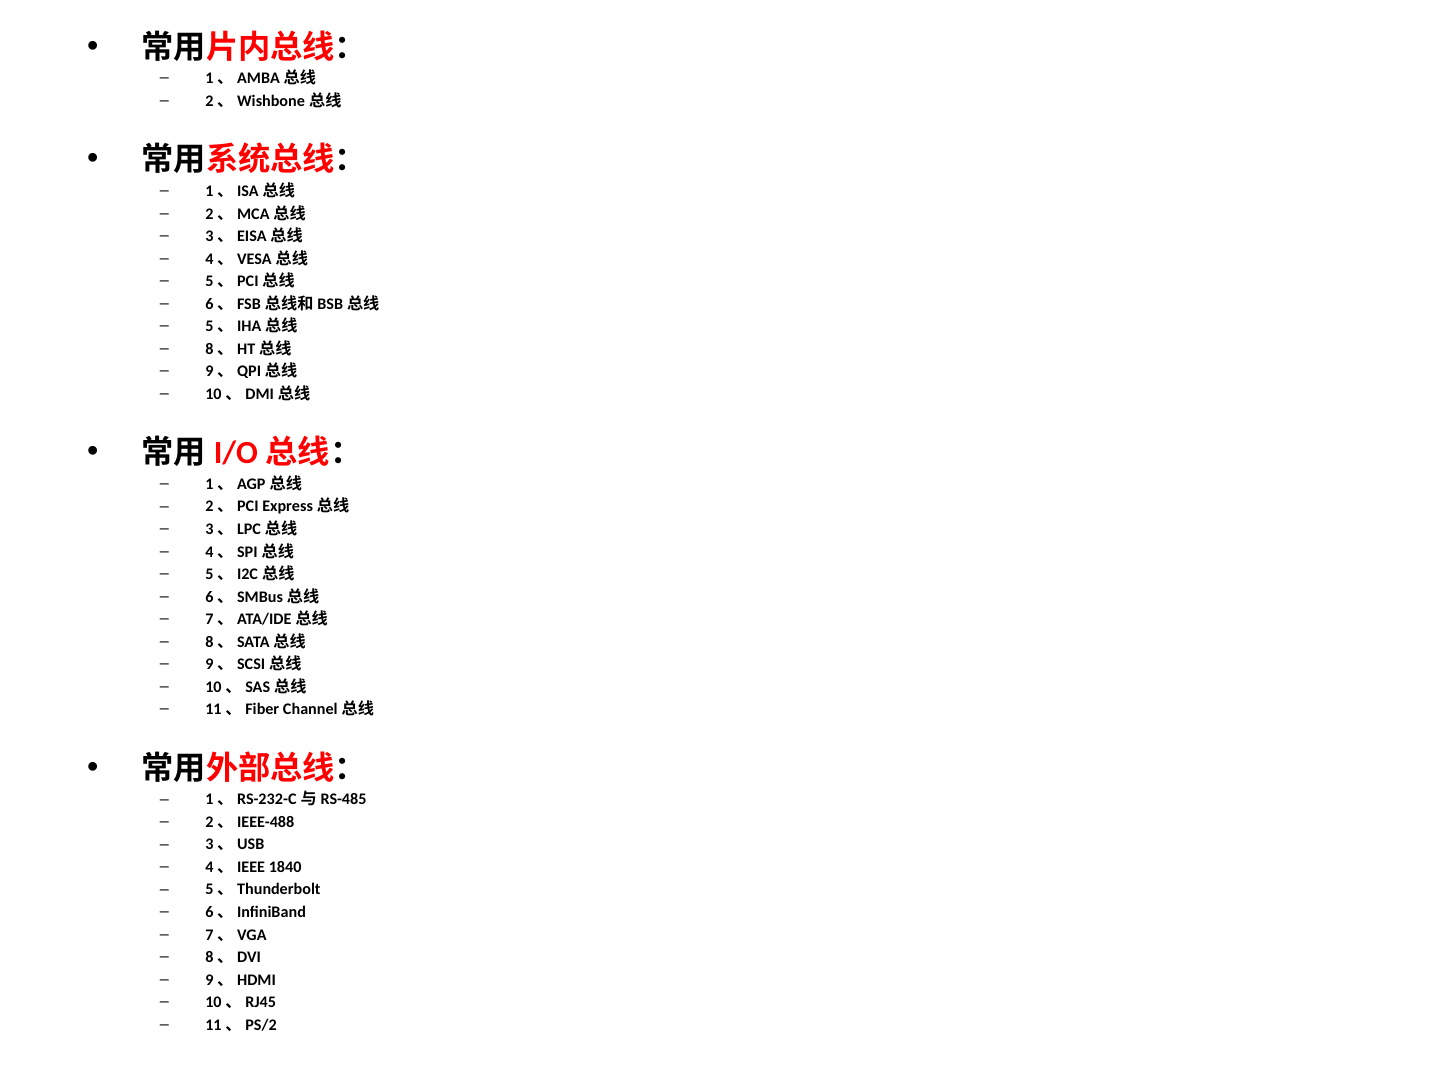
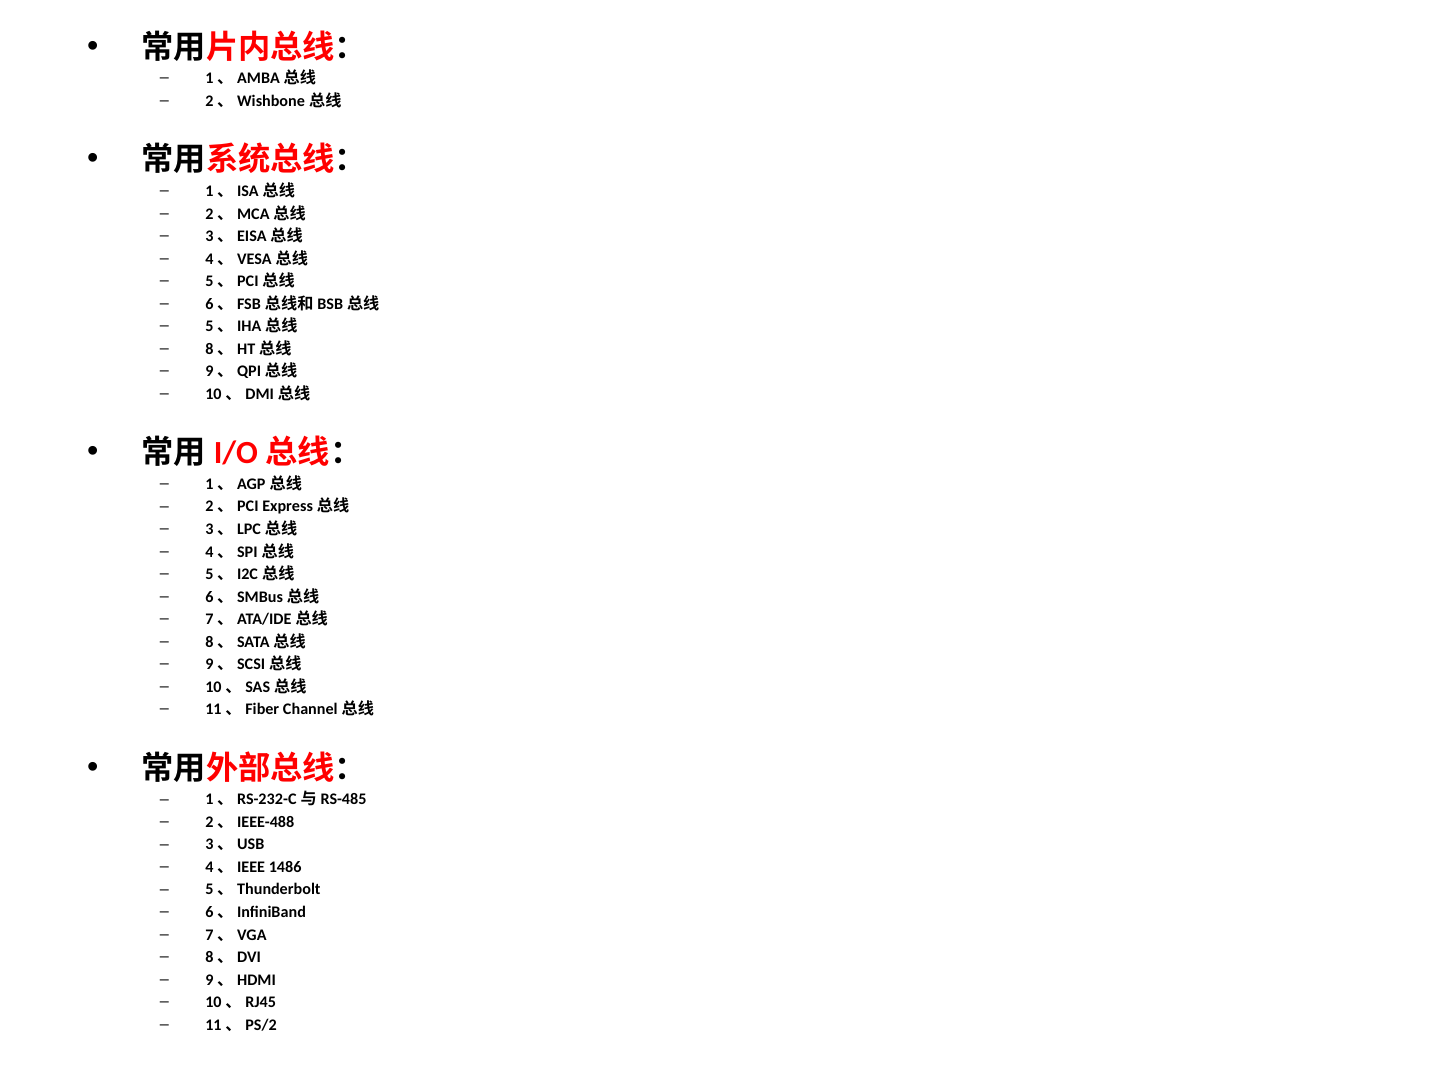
1840: 1840 -> 1486
